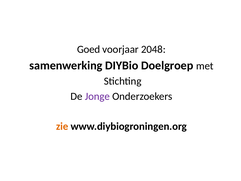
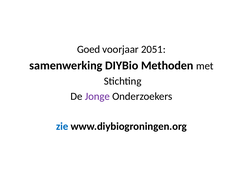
2048: 2048 -> 2051
Doelgroep: Doelgroep -> Methoden
zie colour: orange -> blue
